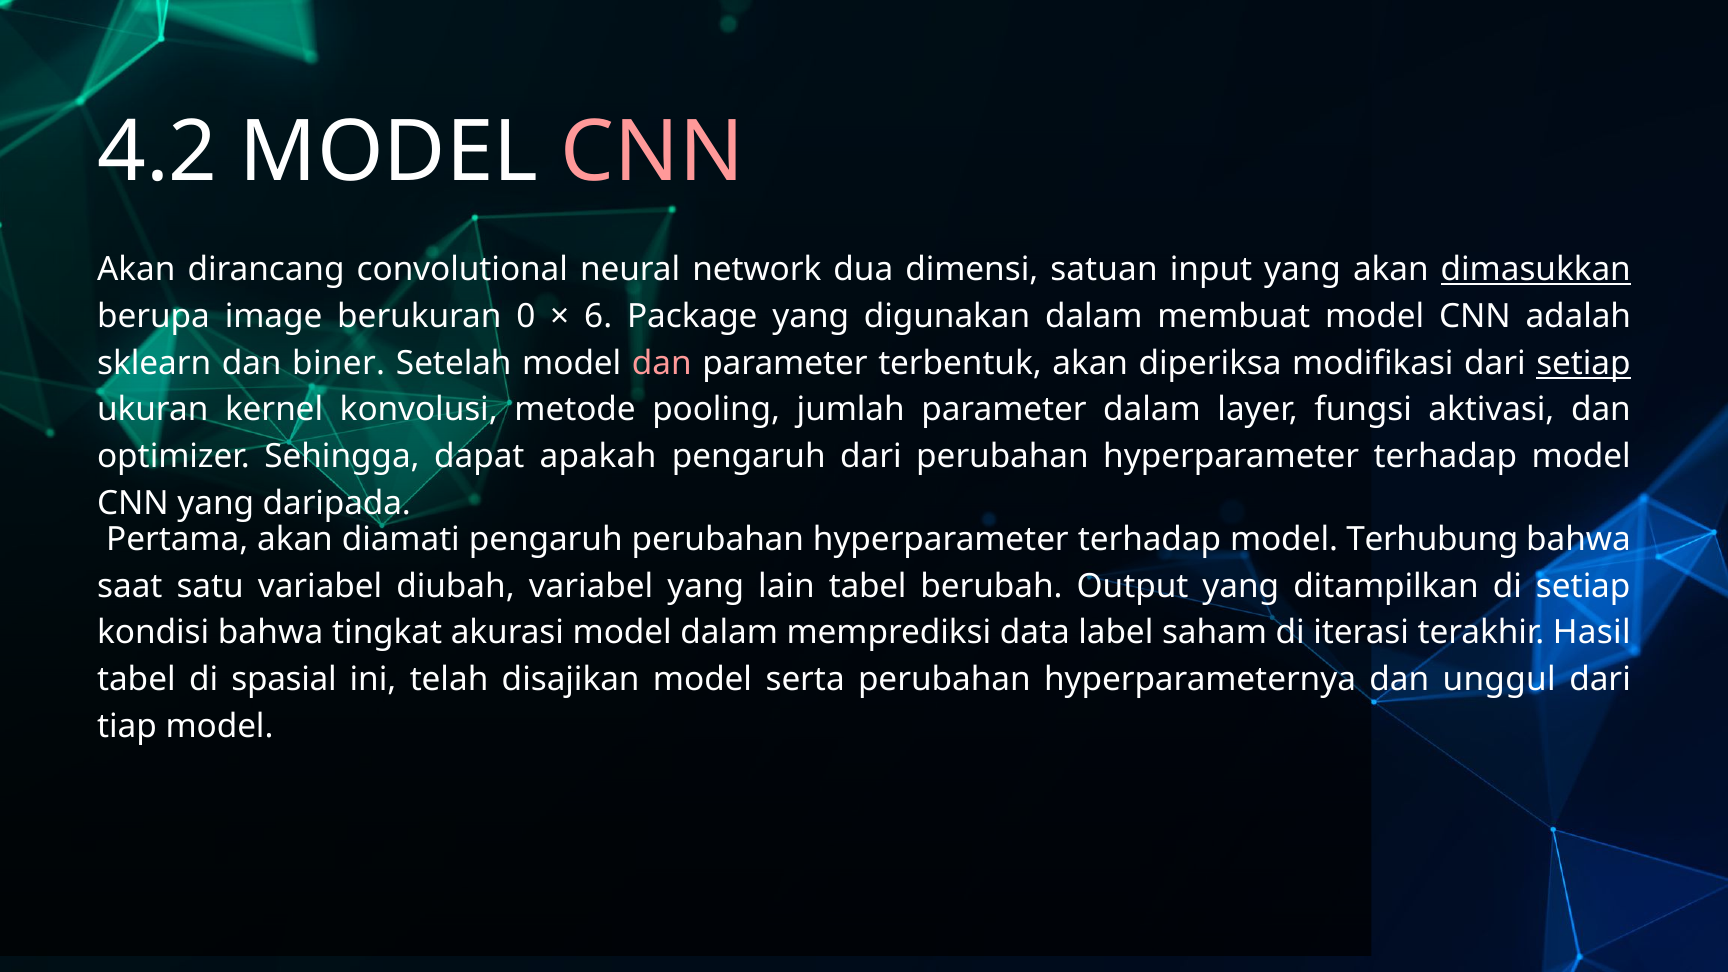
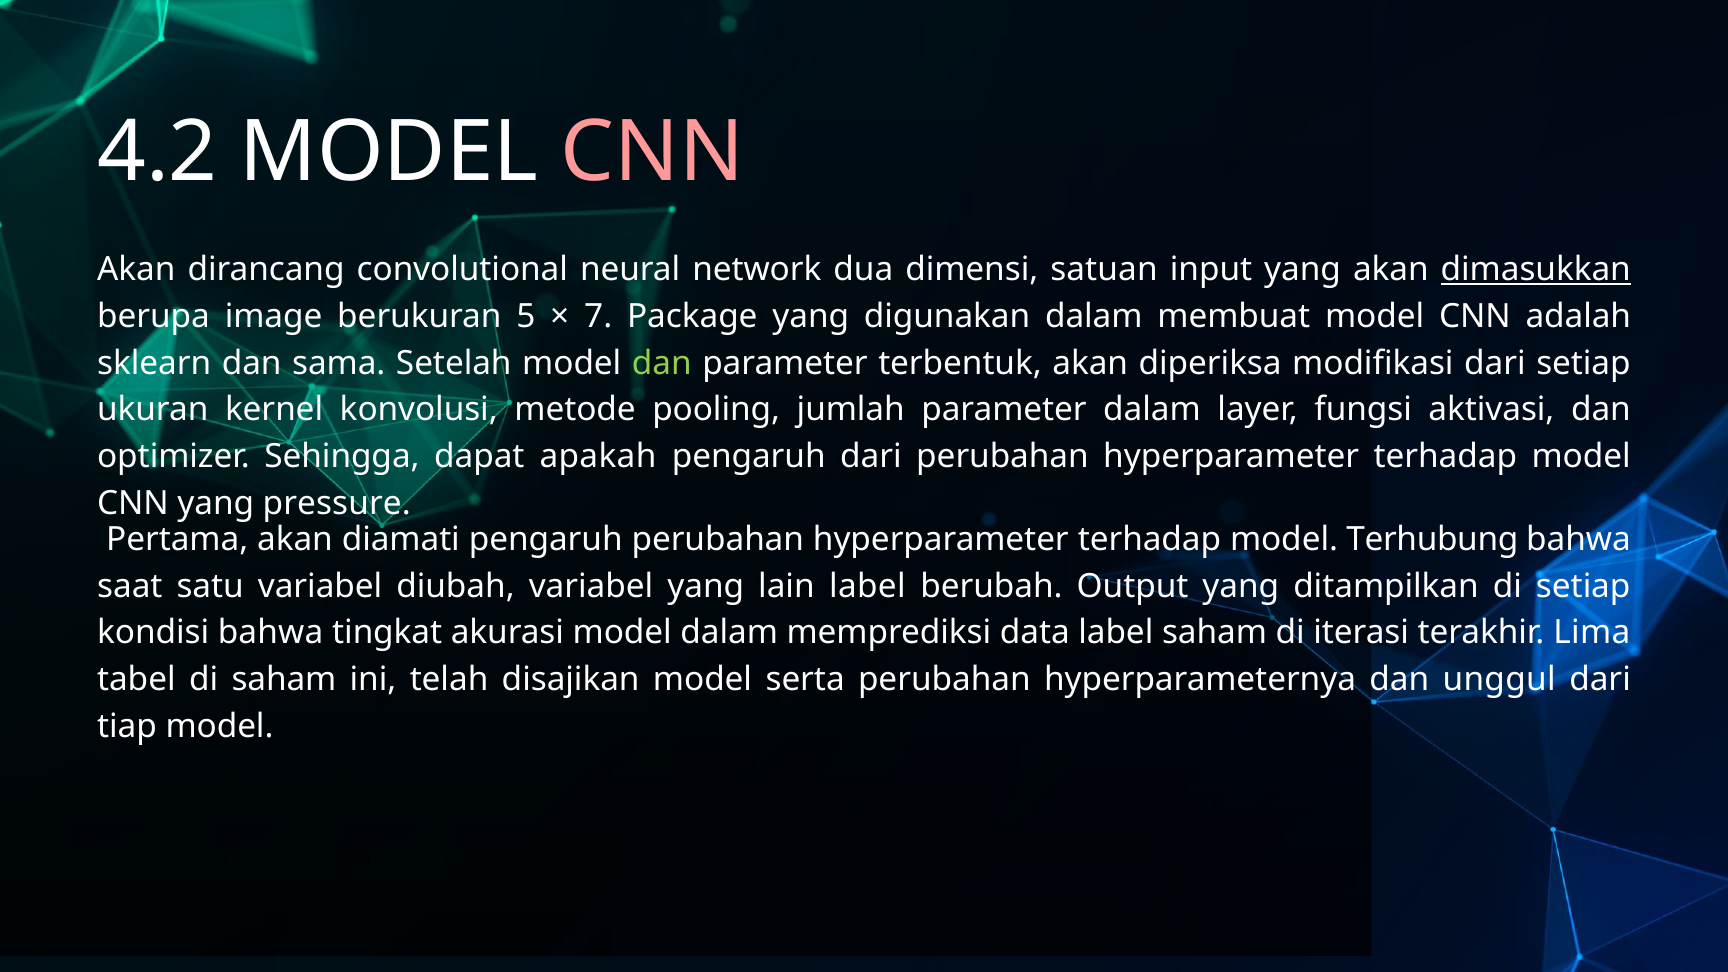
0: 0 -> 5
6: 6 -> 7
biner: biner -> sama
dan at (662, 363) colour: pink -> light green
setiap at (1583, 363) underline: present -> none
daripada: daripada -> pressure
lain tabel: tabel -> label
Hasil: Hasil -> Lima
di spasial: spasial -> saham
